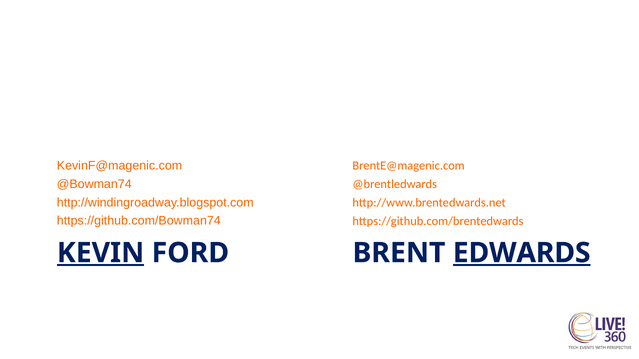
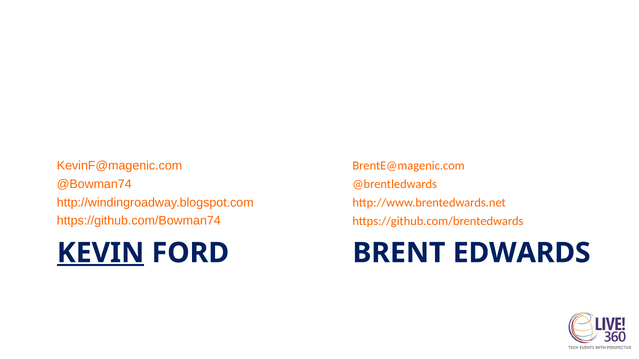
EDWARDS underline: present -> none
